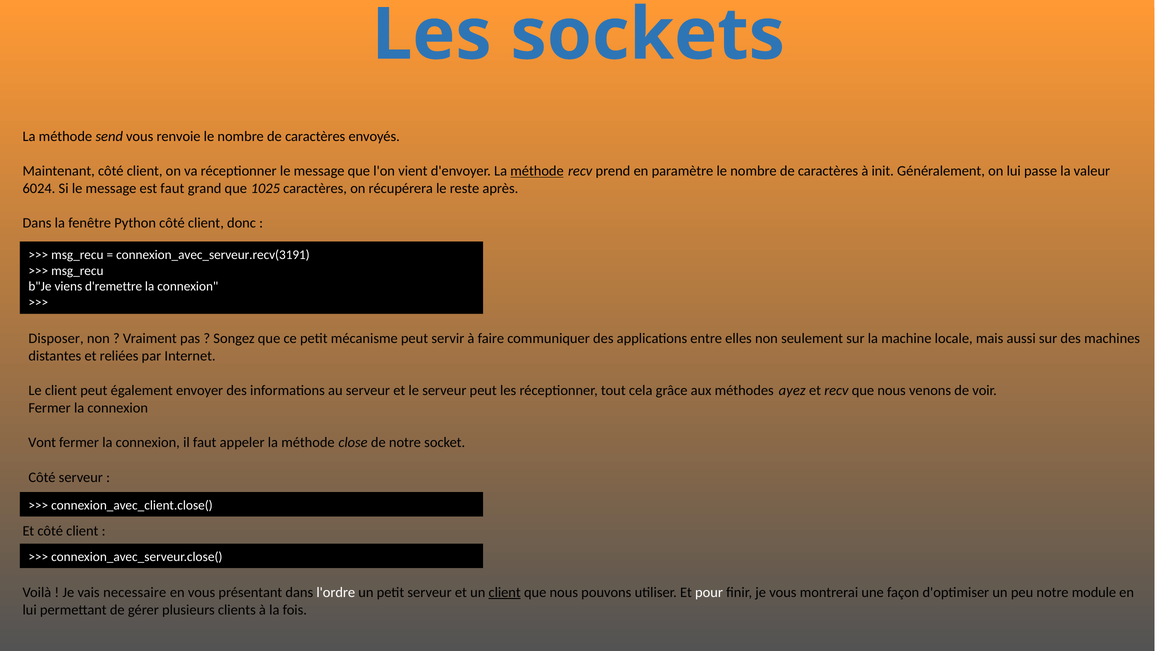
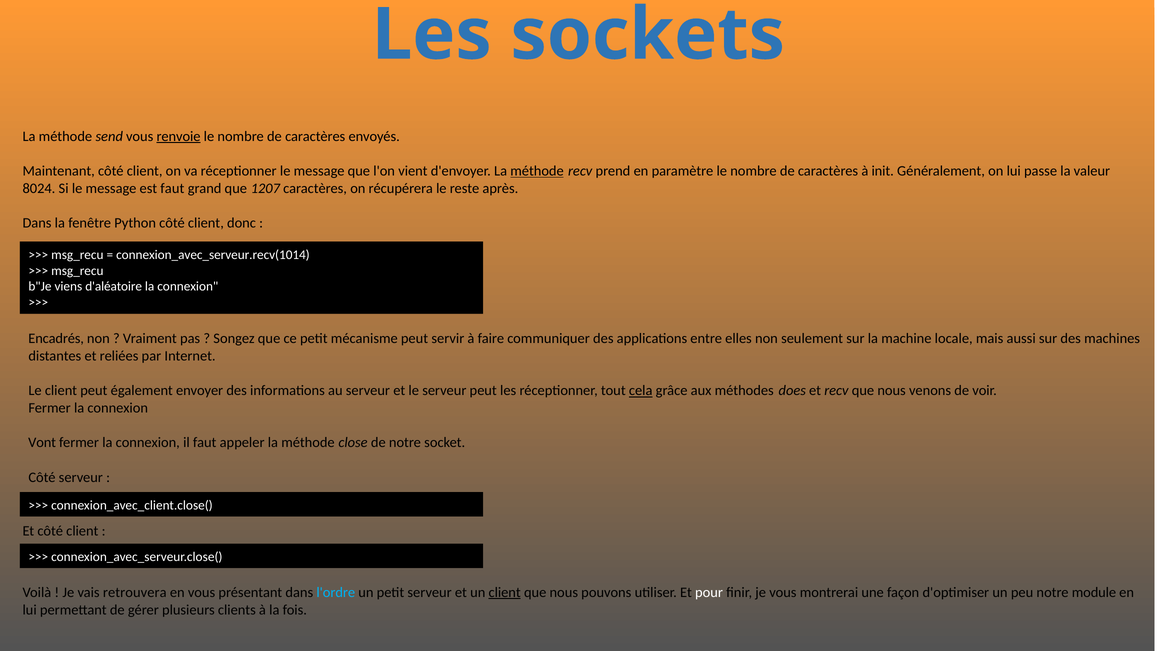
renvoie underline: none -> present
6024: 6024 -> 8024
1025: 1025 -> 1207
connexion_avec_serveur.recv(3191: connexion_avec_serveur.recv(3191 -> connexion_avec_serveur.recv(1014
d'remettre: d'remettre -> d'aléatoire
Disposer: Disposer -> Encadrés
cela underline: none -> present
ayez: ayez -> does
necessaire: necessaire -> retrouvera
l'ordre colour: white -> light blue
